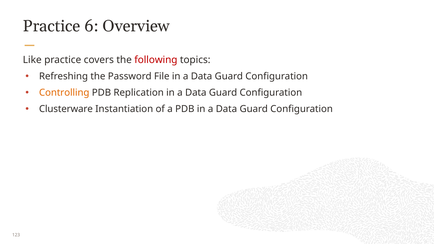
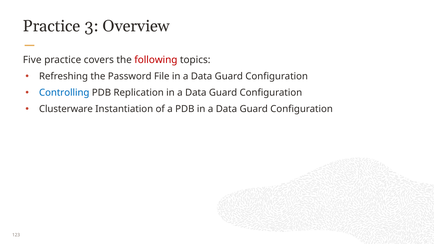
6: 6 -> 3
Like: Like -> Five
Controlling colour: orange -> blue
